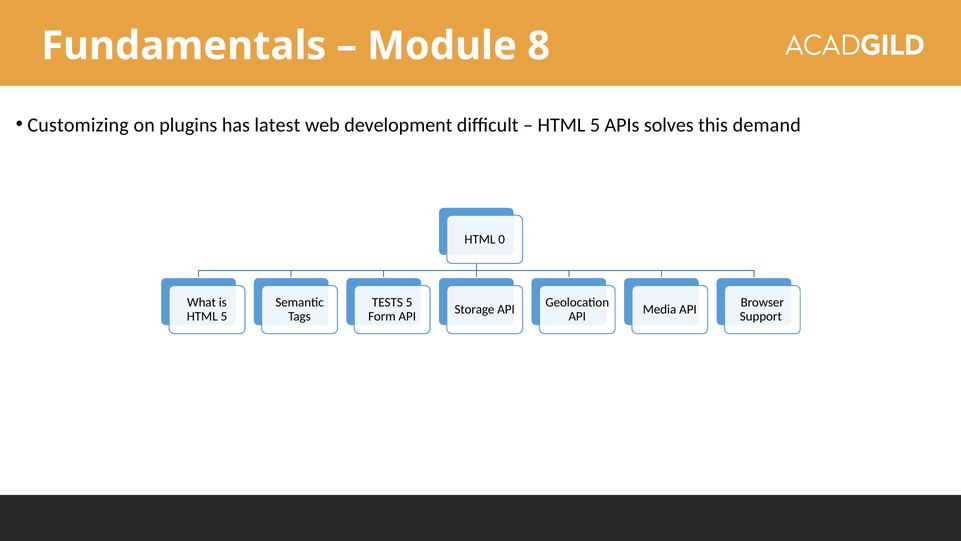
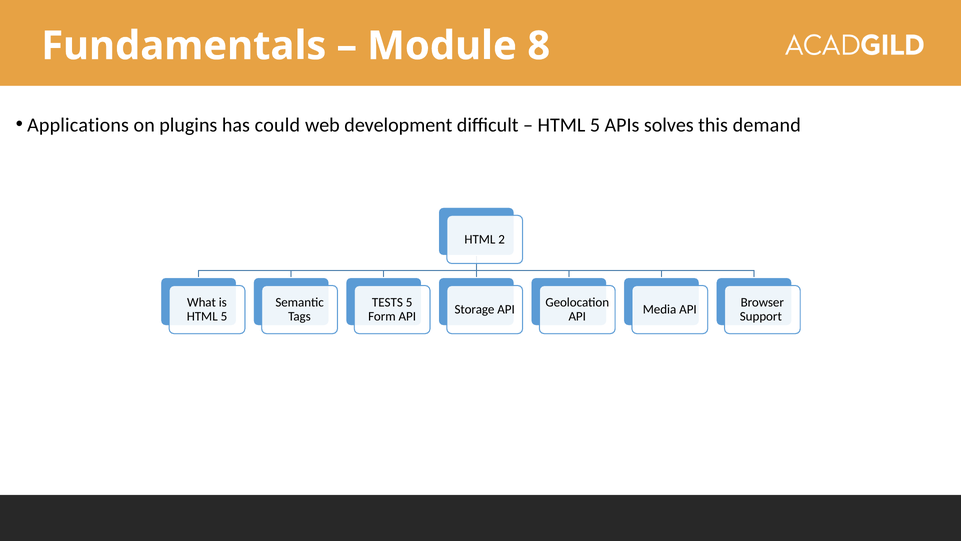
Customizing: Customizing -> Applications
latest: latest -> could
0: 0 -> 2
